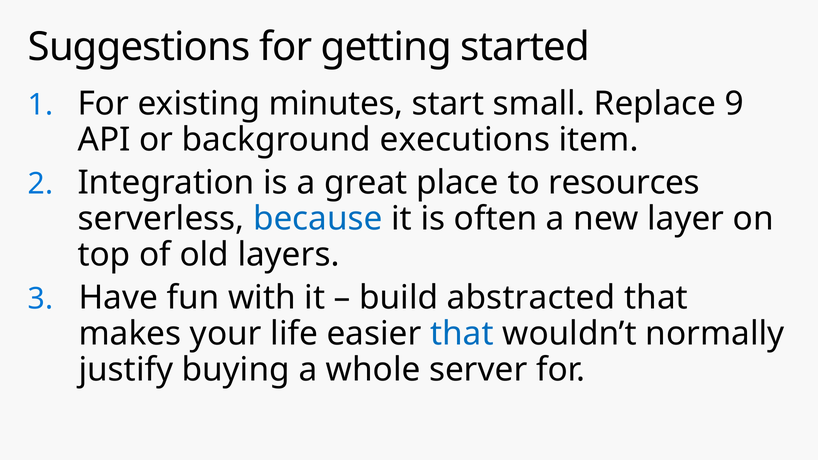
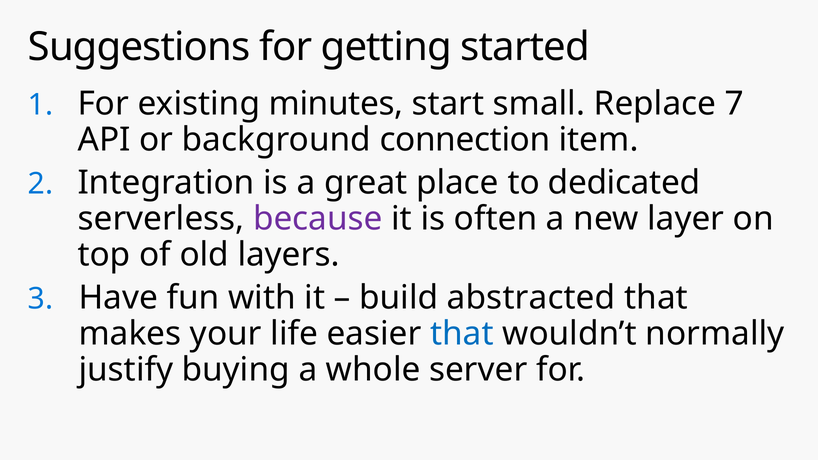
9: 9 -> 7
executions: executions -> connection
resources: resources -> dedicated
because colour: blue -> purple
